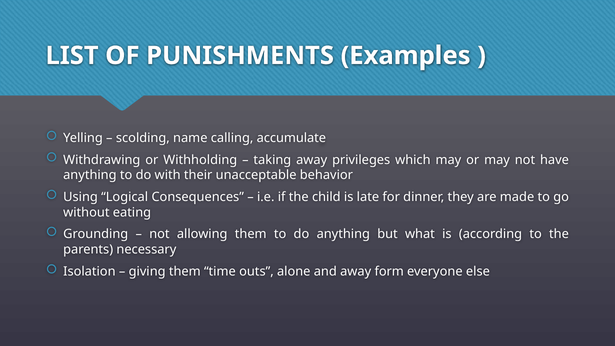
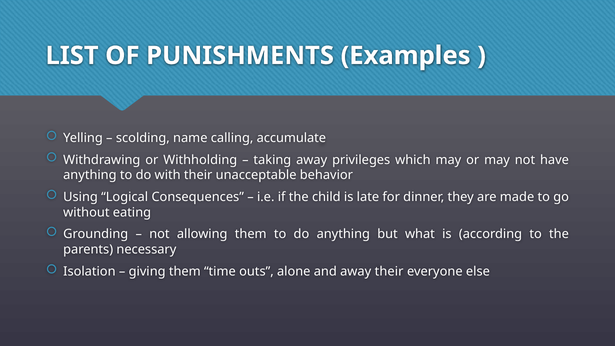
away form: form -> their
